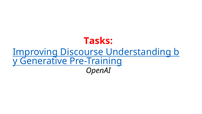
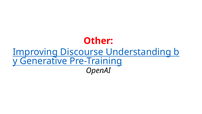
Tasks: Tasks -> Other
